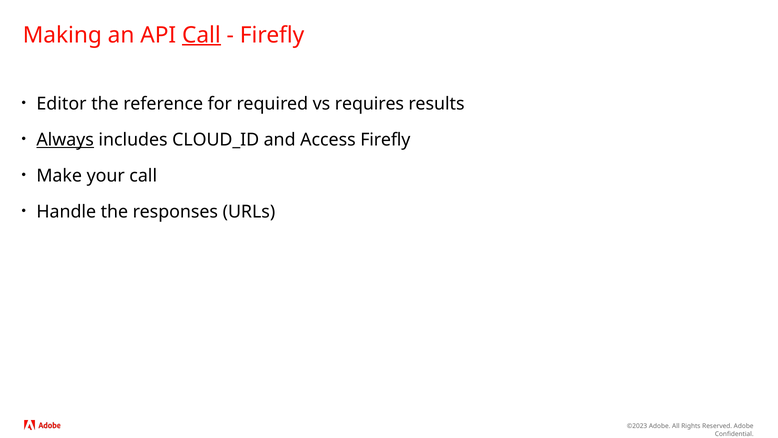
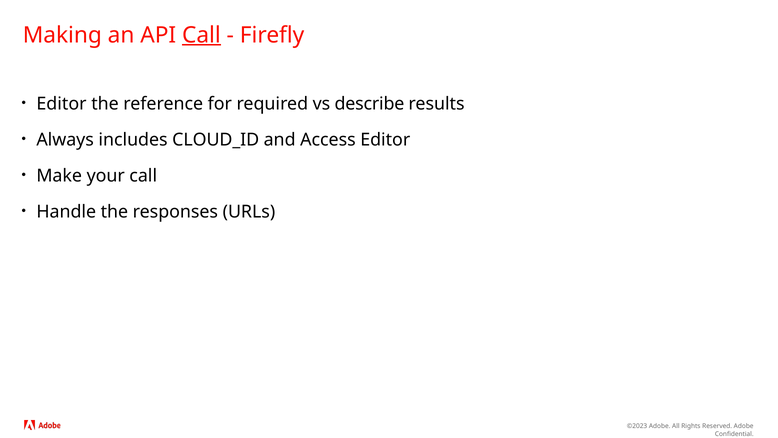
requires: requires -> describe
Always underline: present -> none
Access Firefly: Firefly -> Editor
